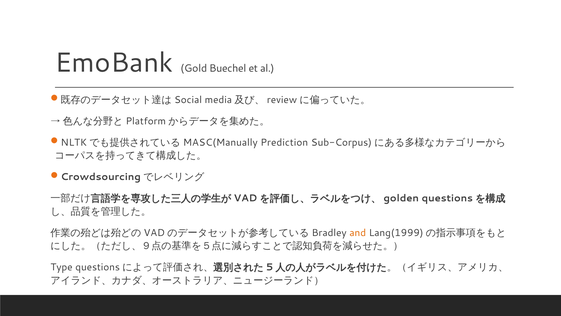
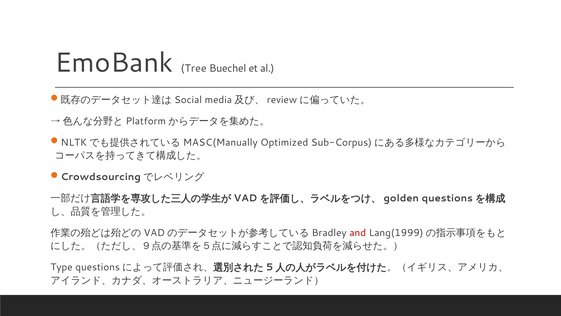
Gold: Gold -> Tree
Prediction: Prediction -> Optimized
and colour: orange -> red
